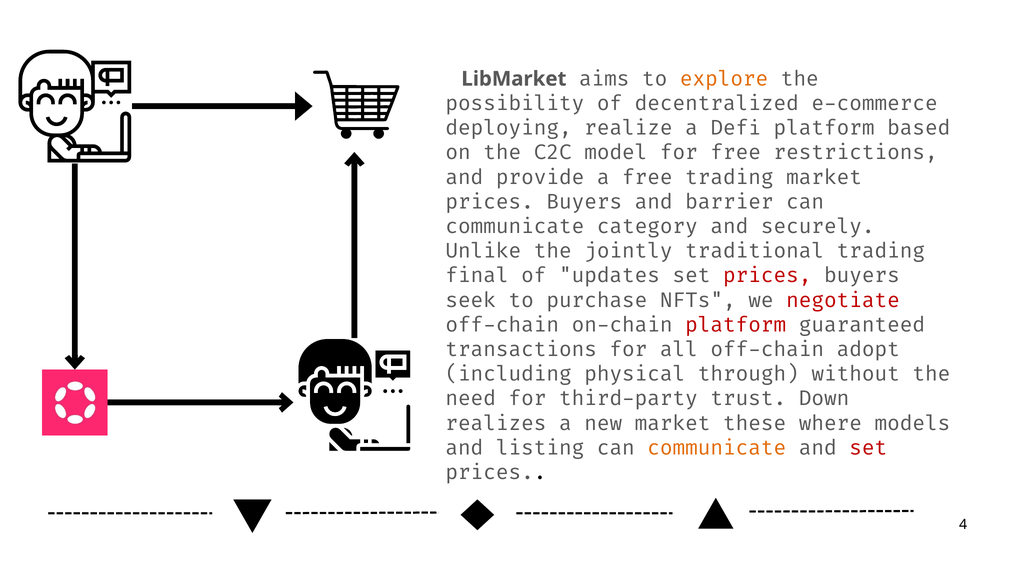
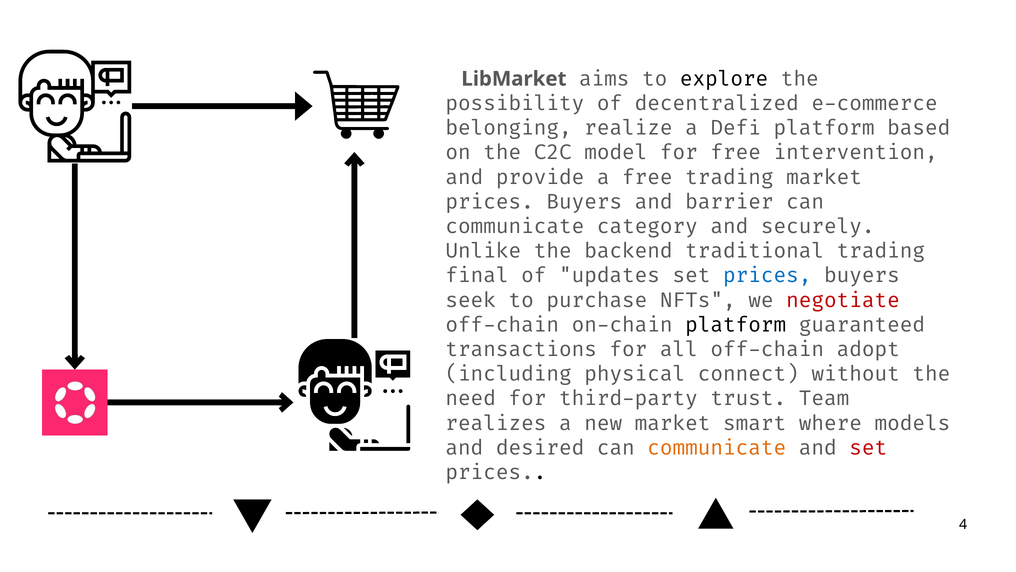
explore colour: orange -> black
deploying: deploying -> belonging
restrictions: restrictions -> intervention
jointly: jointly -> backend
prices at (767, 275) colour: red -> blue
platform at (736, 325) colour: red -> black
through: through -> connect
Down: Down -> Team
these: these -> smart
listing: listing -> desired
